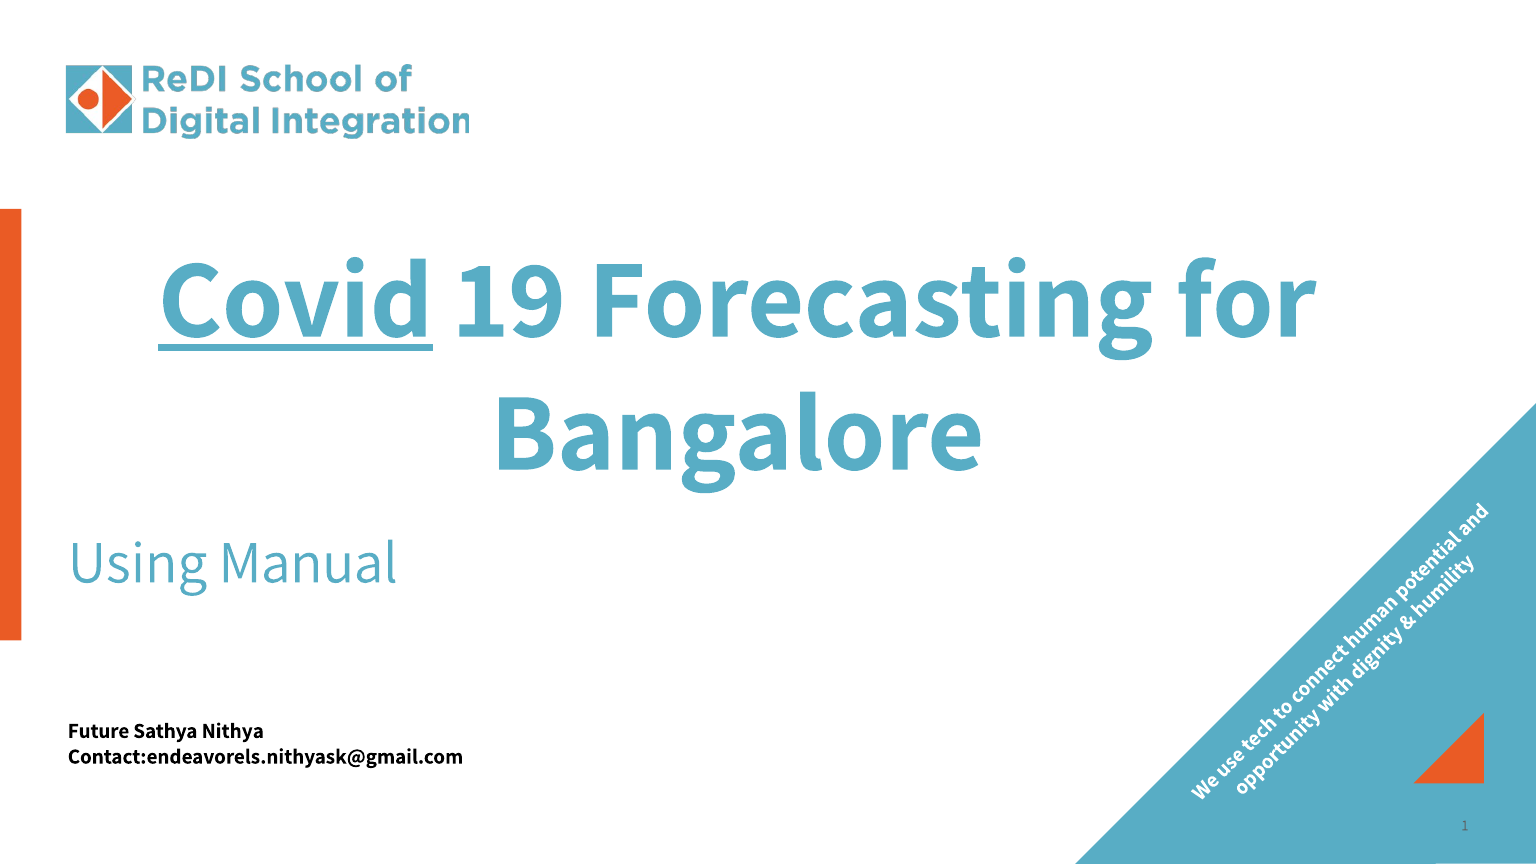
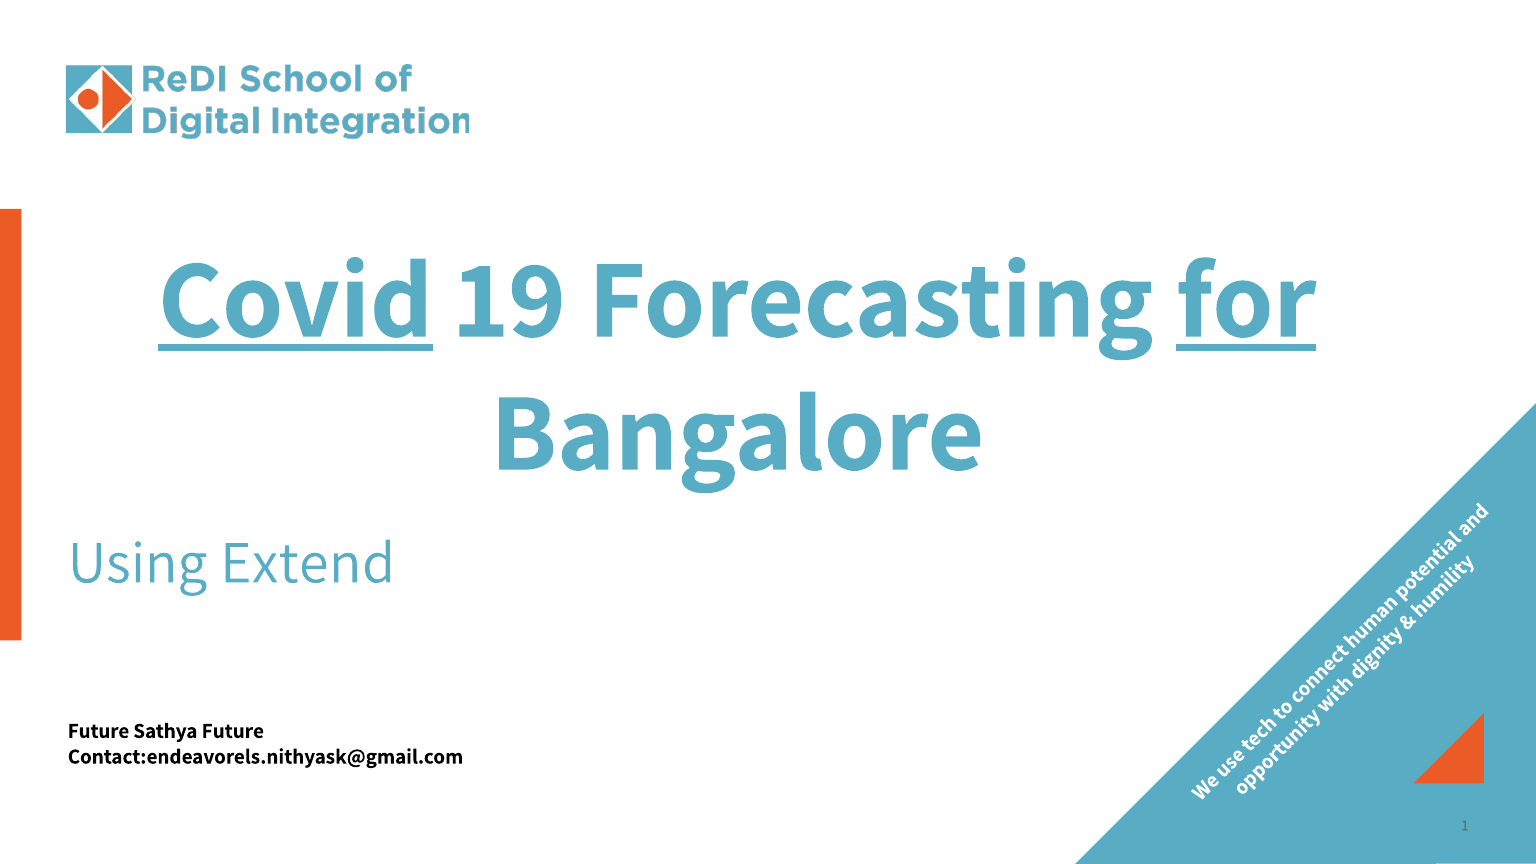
for underline: none -> present
Manual: Manual -> Extend
Sathya Nithya: Nithya -> Future
